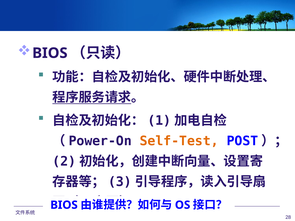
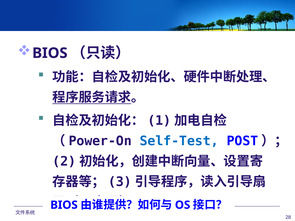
Self-Test colour: orange -> blue
